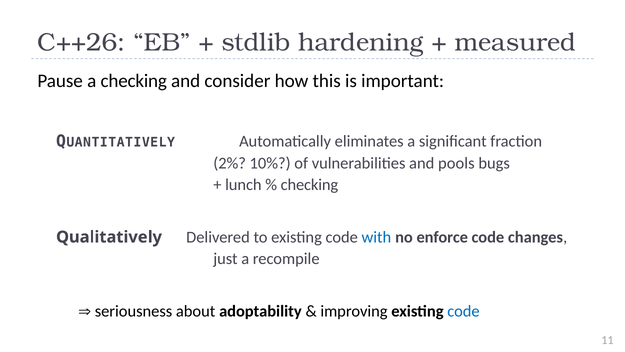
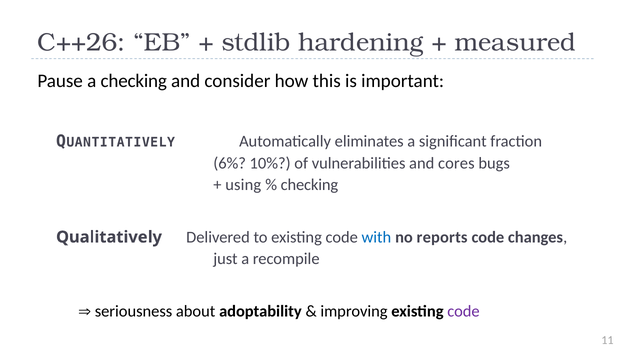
2%: 2% -> 6%
pools: pools -> cores
lunch: lunch -> using
enforce: enforce -> reports
code at (463, 311) colour: blue -> purple
